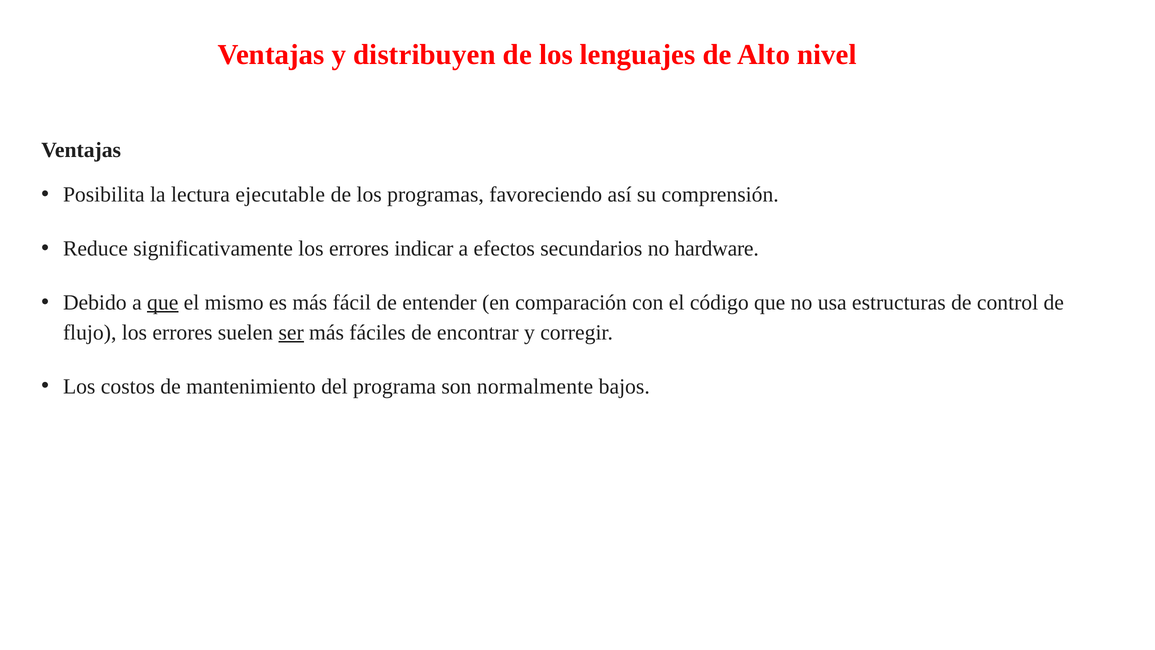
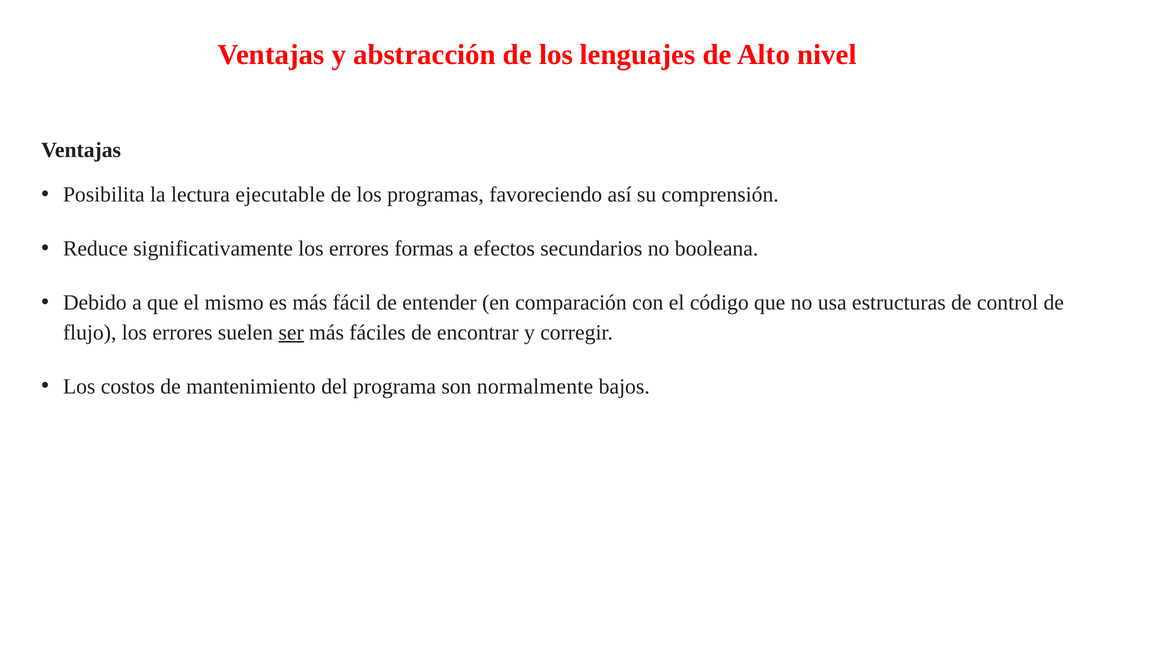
distribuyen: distribuyen -> abstracción
indicar: indicar -> formas
hardware: hardware -> booleana
que at (163, 302) underline: present -> none
